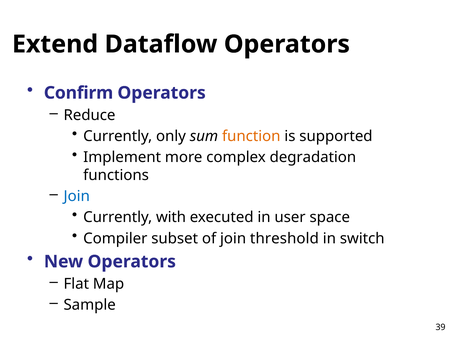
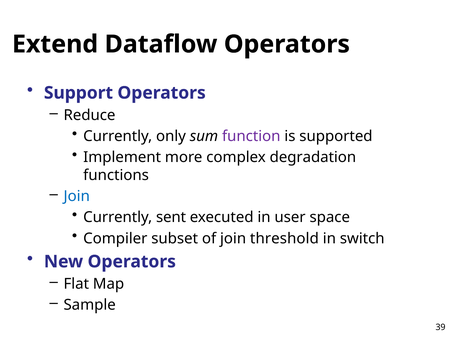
Confirm: Confirm -> Support
function colour: orange -> purple
with: with -> sent
